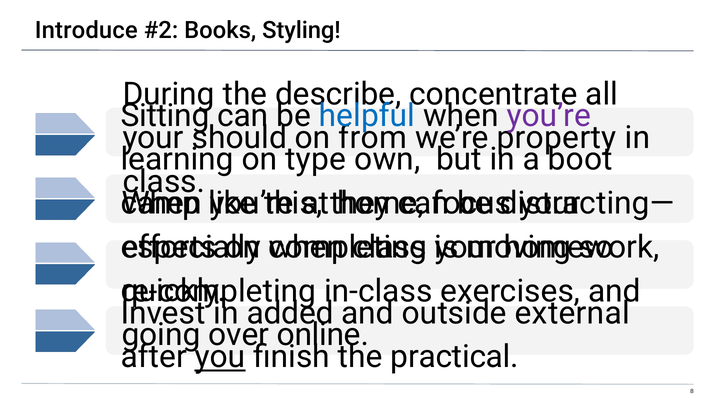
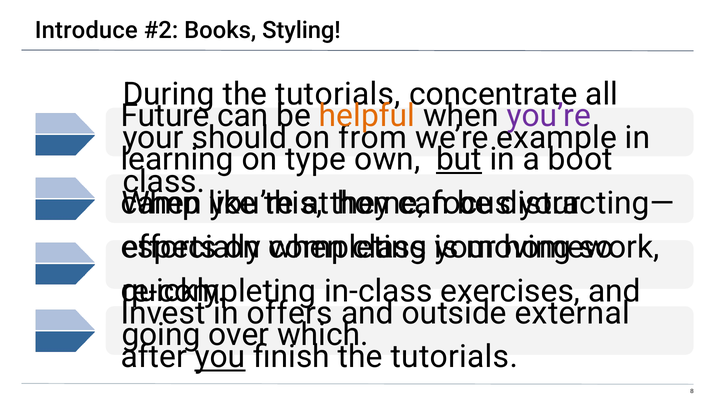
During the describe: describe -> tutorials
Sitting: Sitting -> Future
helpful colour: blue -> orange
property: property -> example
but underline: none -> present
added: added -> offers
online: online -> which
finish the practical: practical -> tutorials
